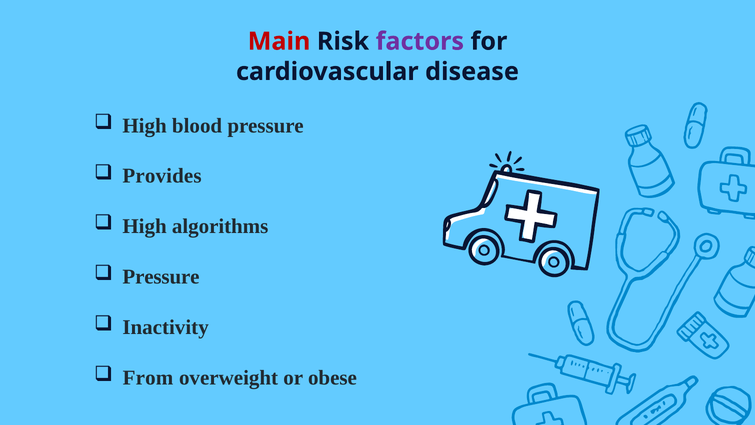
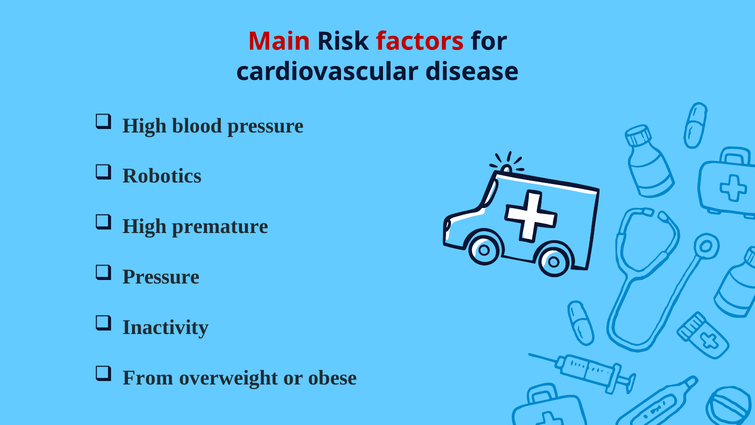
factors colour: purple -> red
Provides: Provides -> Robotics
algorithms: algorithms -> premature
